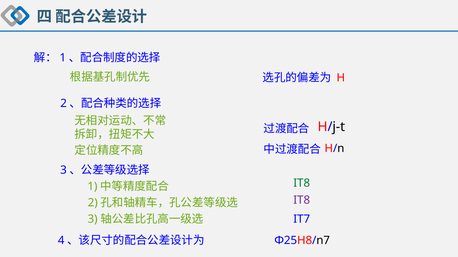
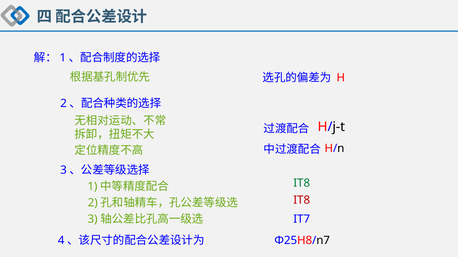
IT8 at (302, 201) colour: purple -> red
